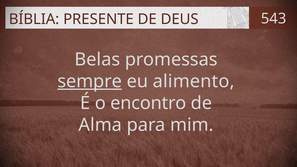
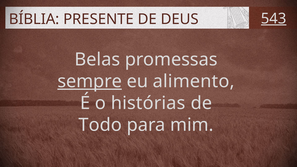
543 underline: none -> present
encontro: encontro -> histórias
Alma: Alma -> Todo
